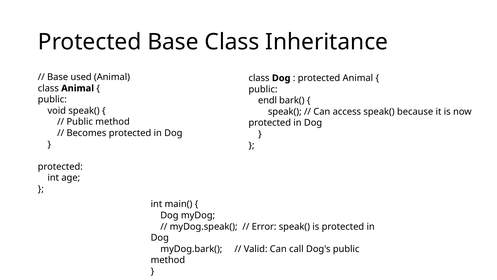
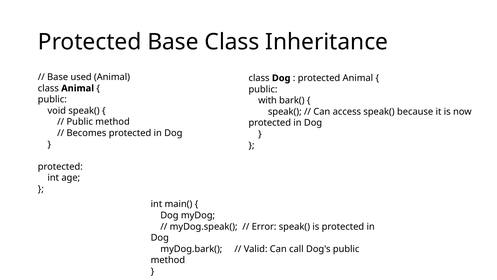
endl: endl -> with
